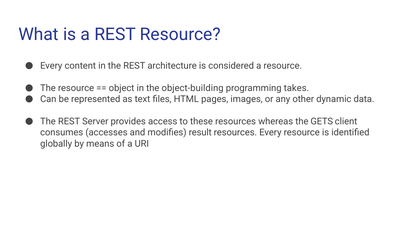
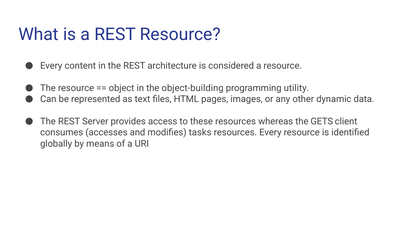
takes: takes -> utility
result: result -> tasks
